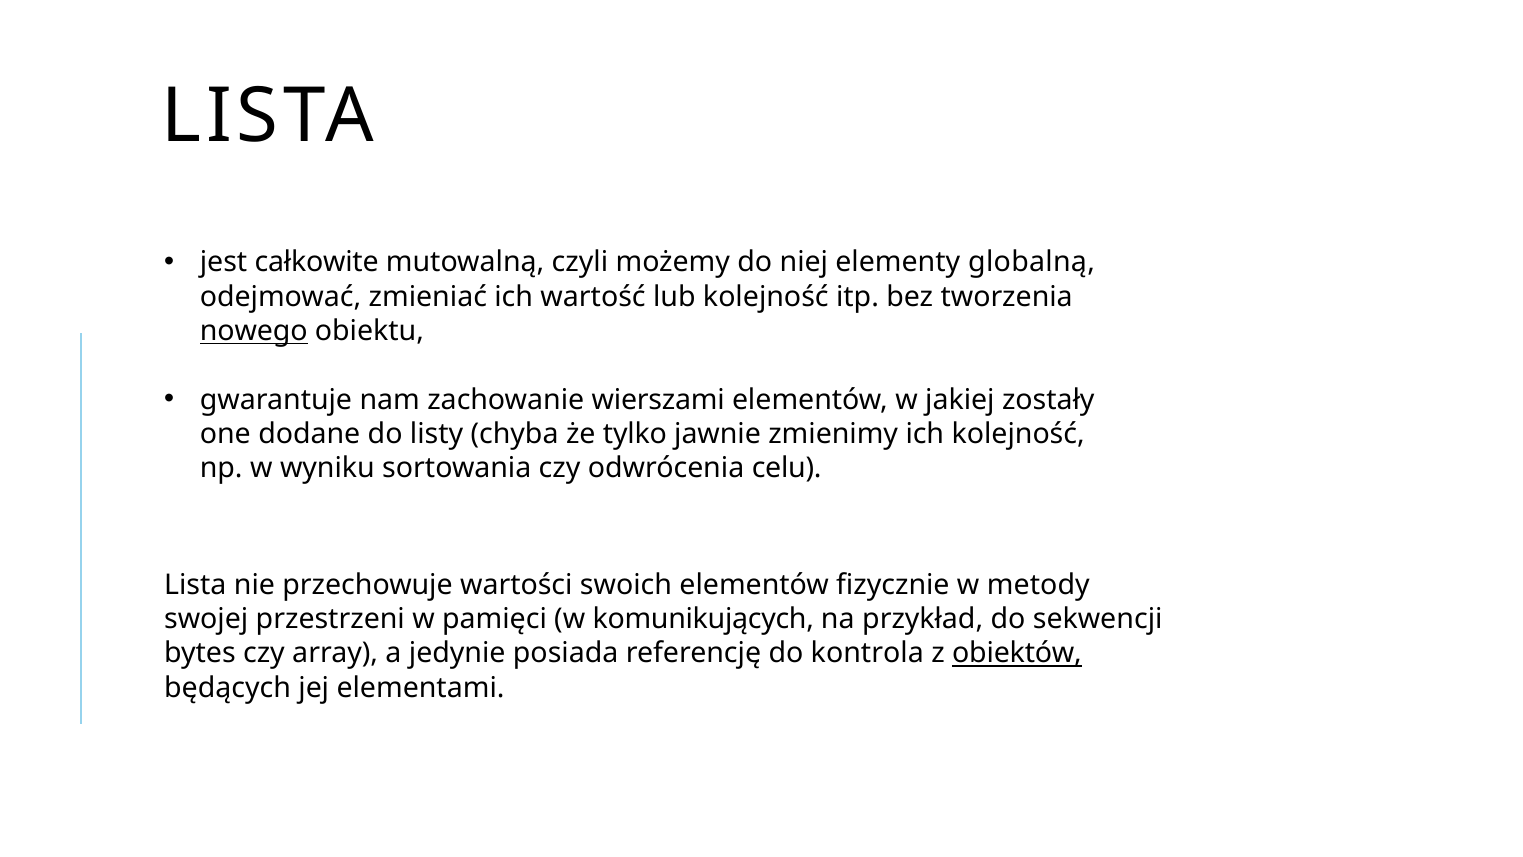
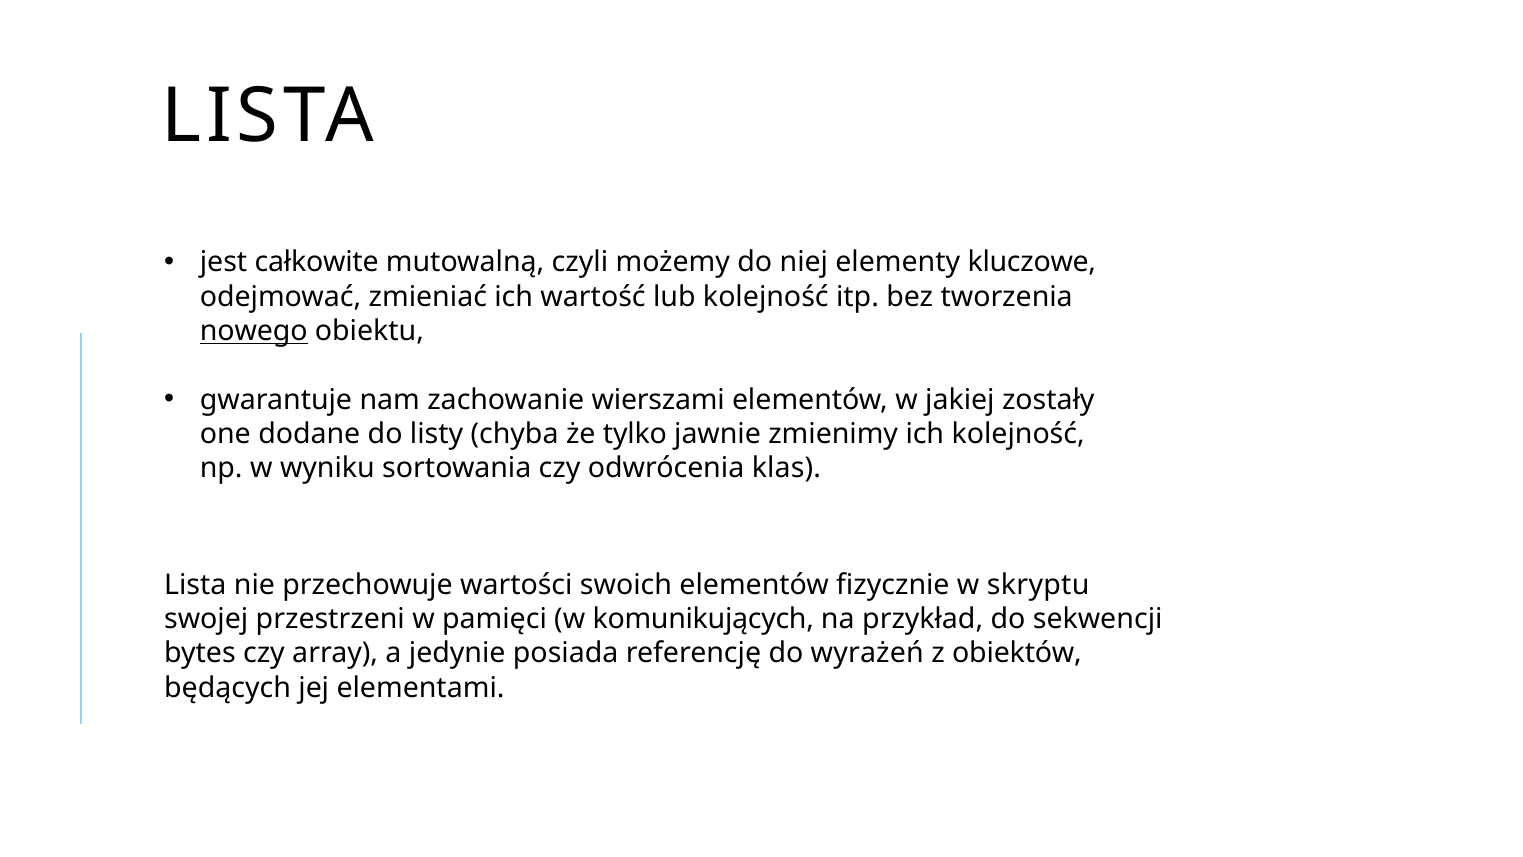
globalną: globalną -> kluczowe
celu: celu -> klas
metody: metody -> skryptu
kontrola: kontrola -> wyrażeń
obiektów underline: present -> none
